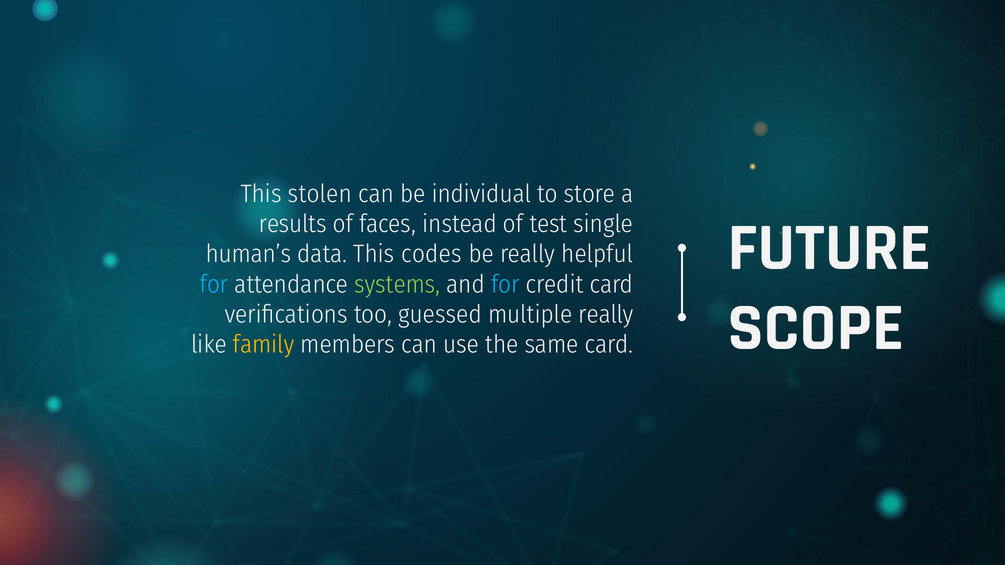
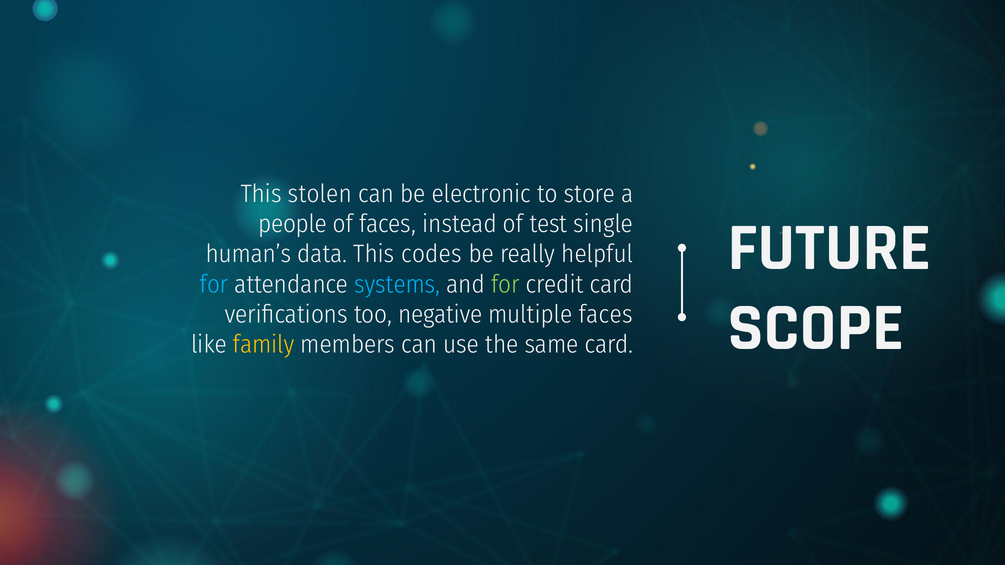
individual: individual -> electronic
results: results -> people
systems colour: light green -> light blue
for at (505, 284) colour: light blue -> light green
guessed: guessed -> negative
multiple really: really -> faces
